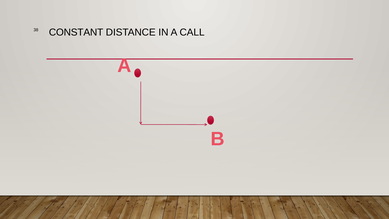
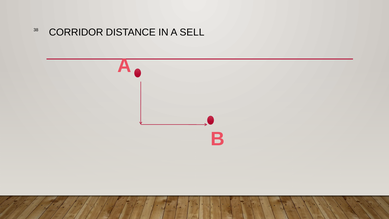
CONSTANT: CONSTANT -> CORRIDOR
CALL: CALL -> SELL
